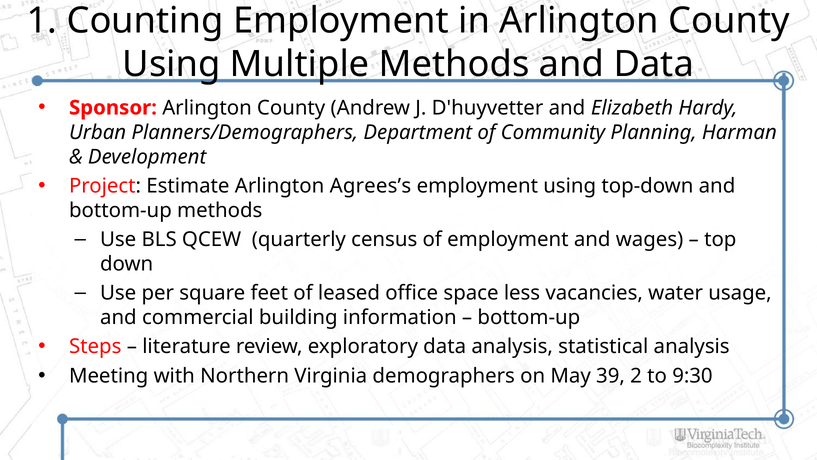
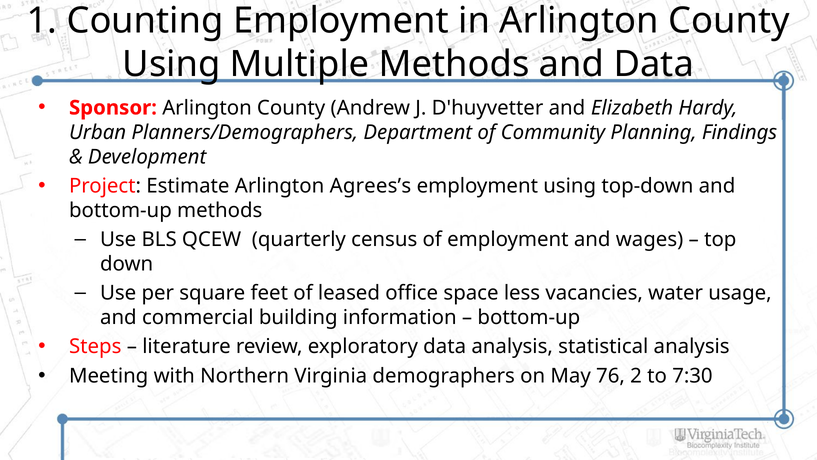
Harman: Harman -> Findings
39: 39 -> 76
9:30: 9:30 -> 7:30
